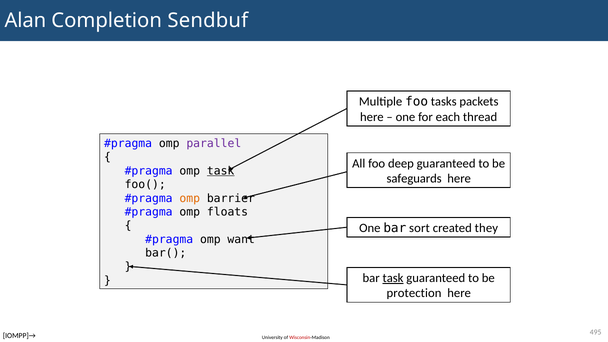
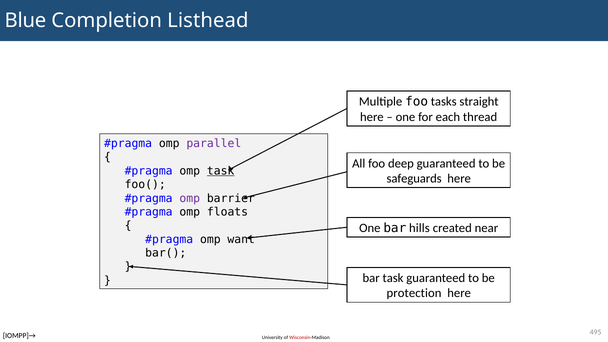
Alan: Alan -> Blue
Sendbuf: Sendbuf -> Listhead
packets: packets -> straight
omp at (190, 198) colour: orange -> purple
sort: sort -> hills
they: they -> near
task at (393, 278) underline: present -> none
